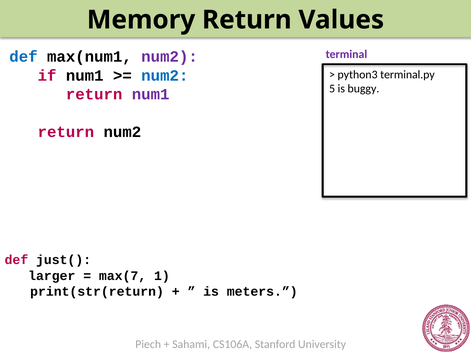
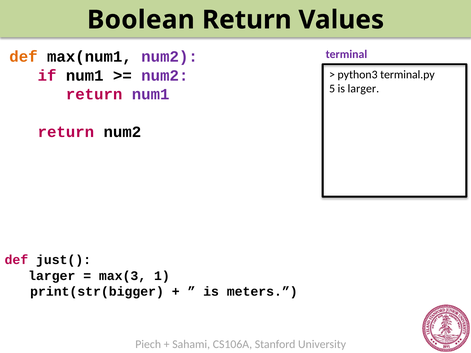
Memory: Memory -> Boolean
def at (23, 57) colour: blue -> orange
num2 at (165, 76) colour: blue -> purple
is buggy: buggy -> larger
max(7: max(7 -> max(3
print(str(return: print(str(return -> print(str(bigger
